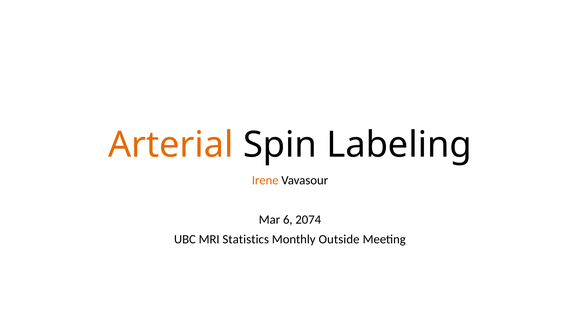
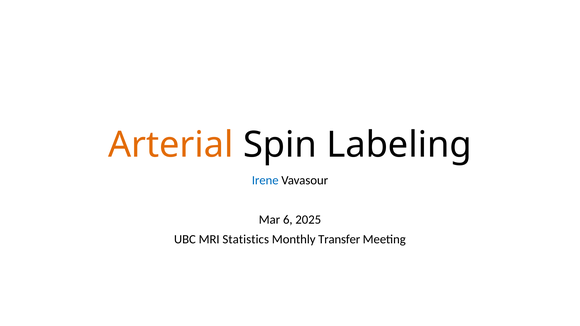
Irene colour: orange -> blue
2074: 2074 -> 2025
Outside: Outside -> Transfer
